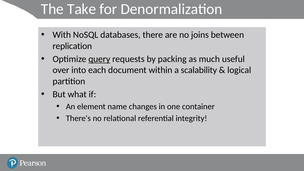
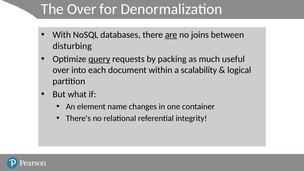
The Take: Take -> Over
are underline: none -> present
replication: replication -> disturbing
